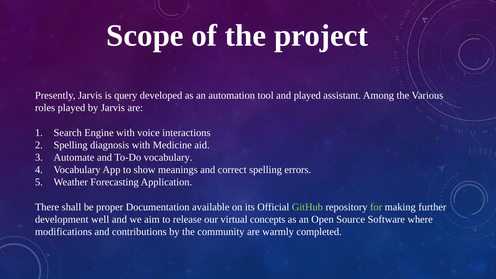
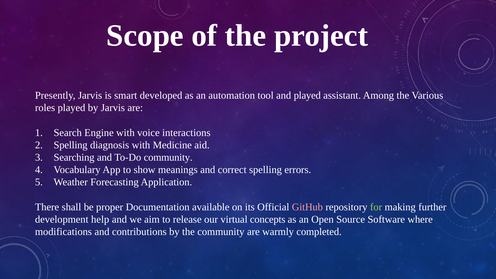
query: query -> smart
Automate: Automate -> Searching
To-Do vocabulary: vocabulary -> community
GitHub colour: light green -> pink
well: well -> help
